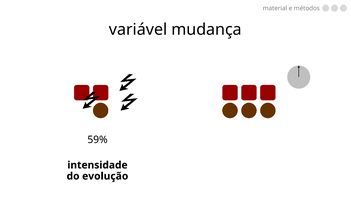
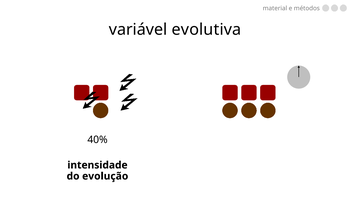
mudança: mudança -> evolutiva
59%: 59% -> 40%
